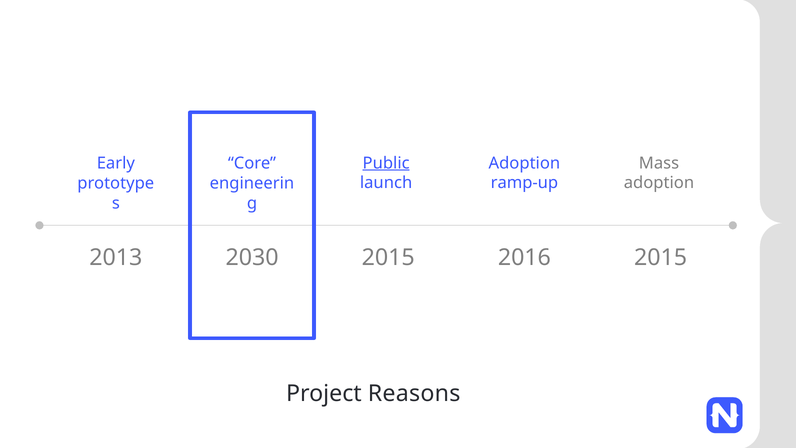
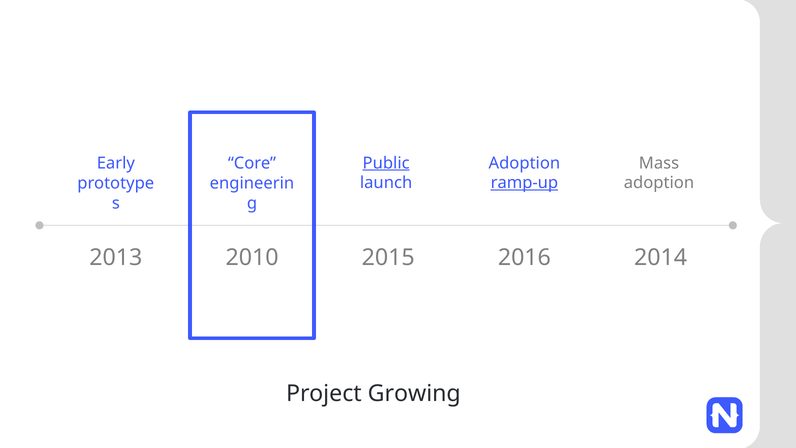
ramp-up underline: none -> present
2030: 2030 -> 2010
2016 2015: 2015 -> 2014
Reasons: Reasons -> Growing
